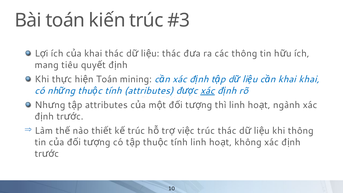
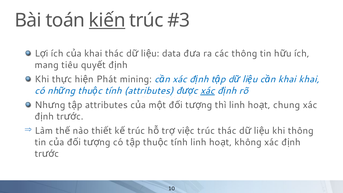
kiến underline: none -> present
thác at (171, 54): thác -> data
Toán at (107, 79): Toán -> Phát
ngành: ngành -> chung
